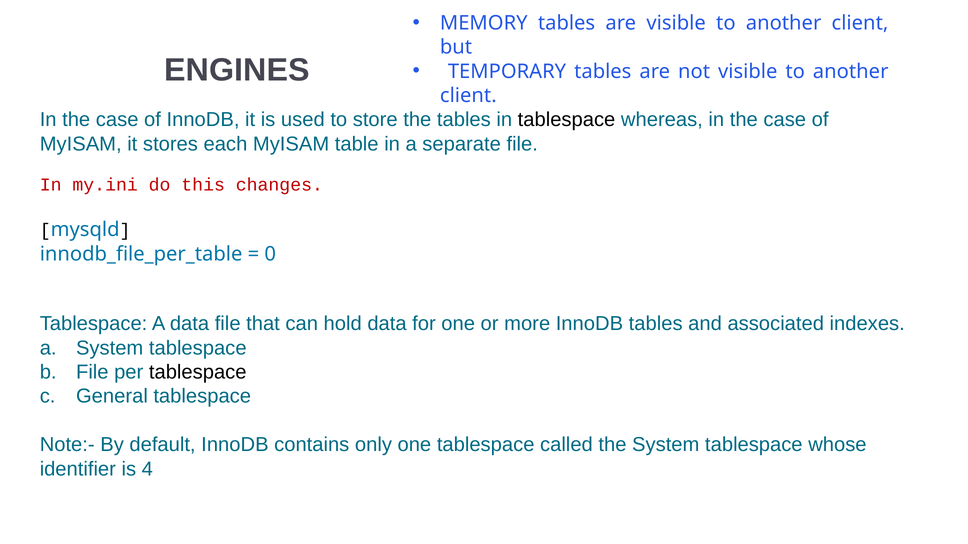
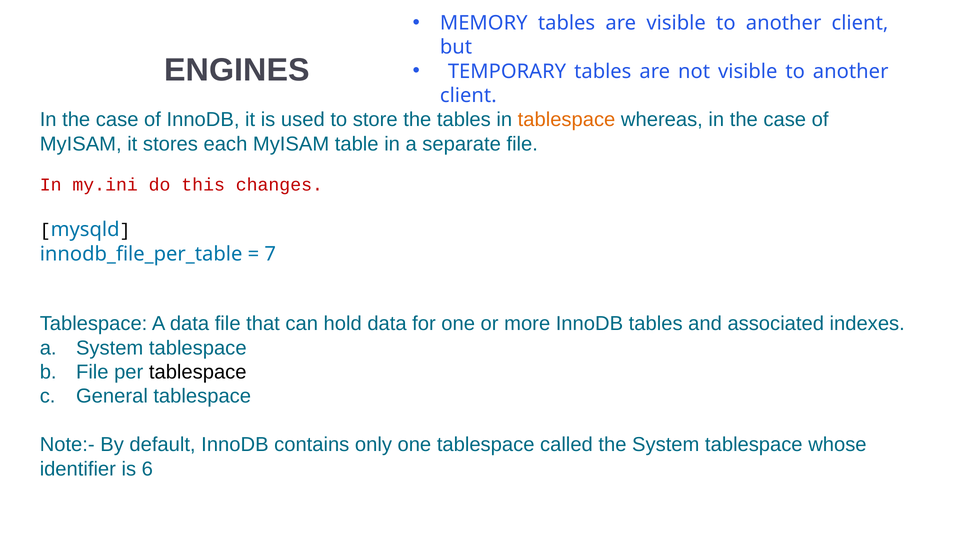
tablespace at (567, 120) colour: black -> orange
0: 0 -> 7
4: 4 -> 6
